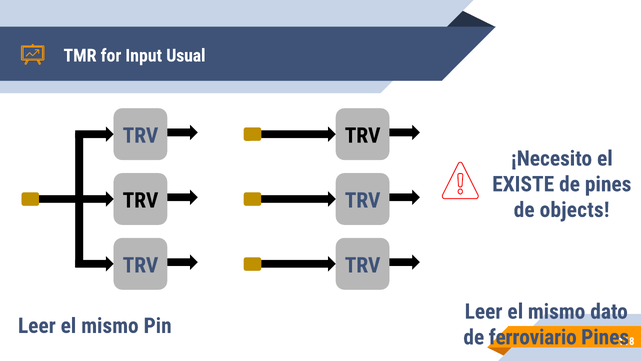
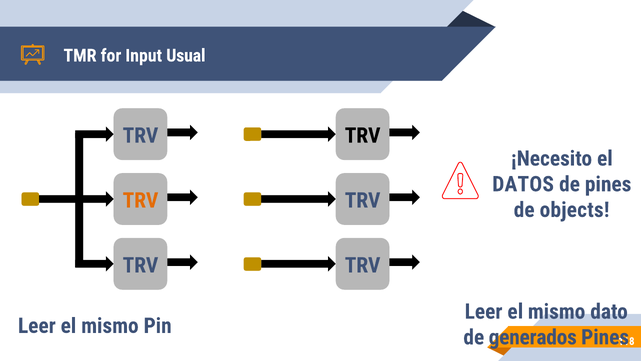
EXISTE: EXISTE -> DATOS
TRV at (140, 200) colour: black -> orange
ferroviario: ferroviario -> generados
